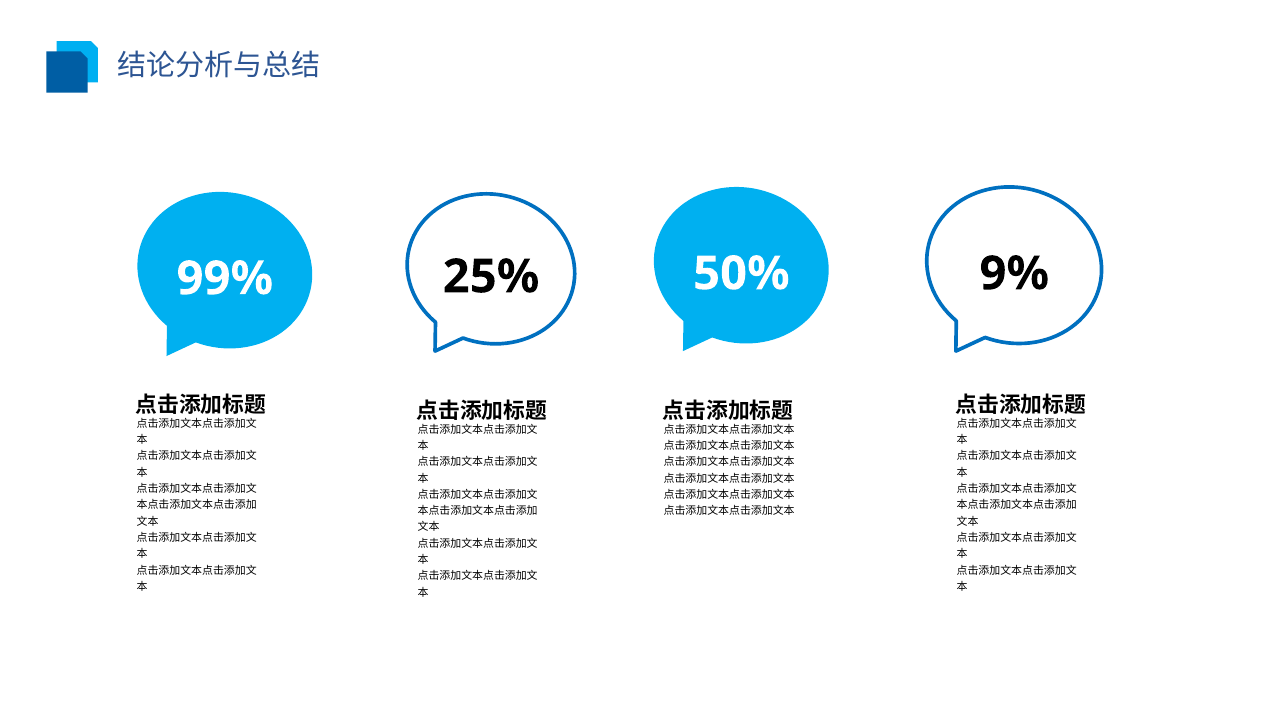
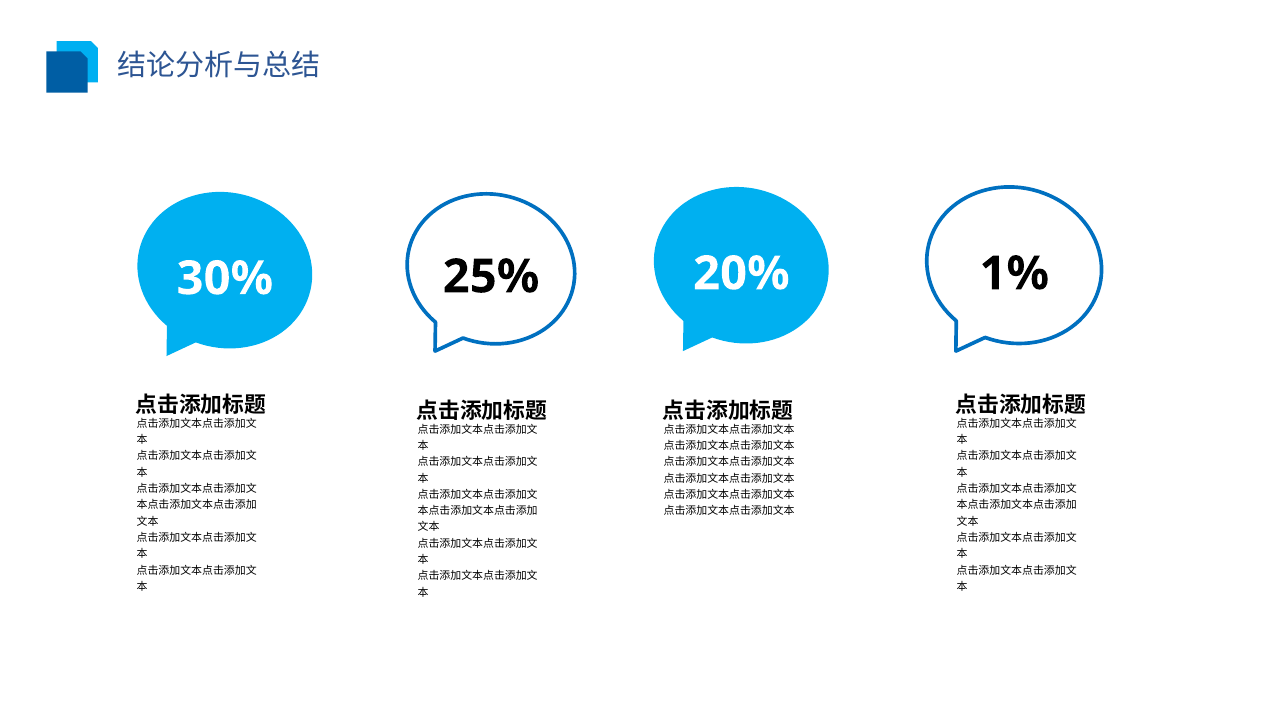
50%: 50% -> 20%
9%: 9% -> 1%
99%: 99% -> 30%
